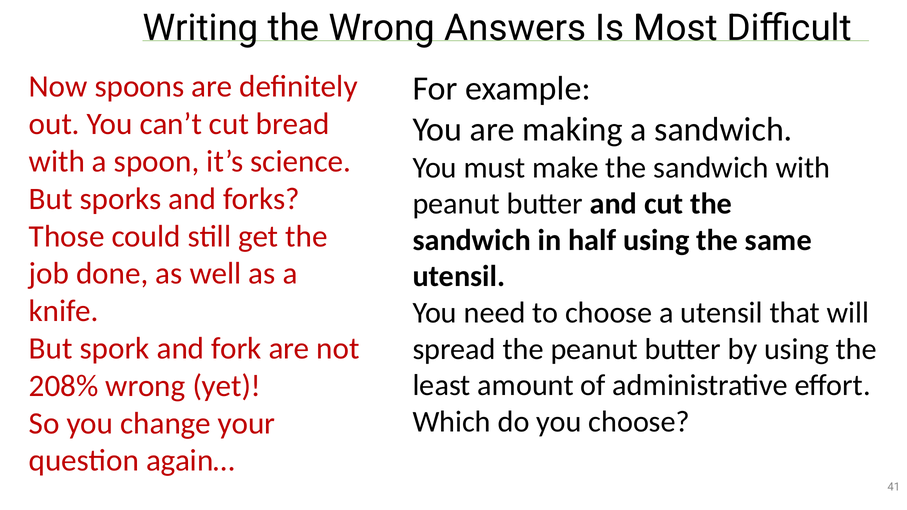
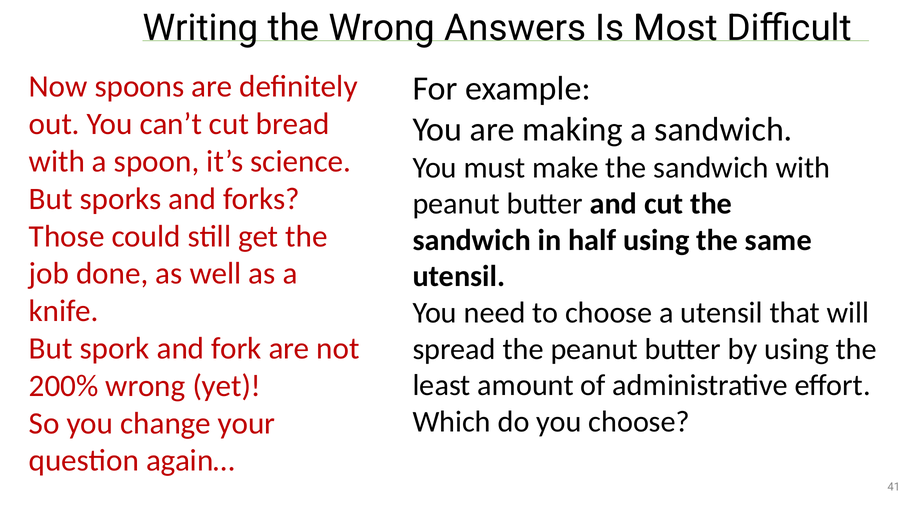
208%: 208% -> 200%
